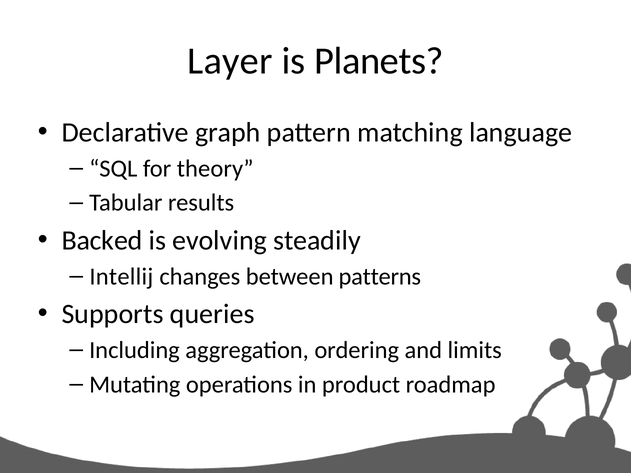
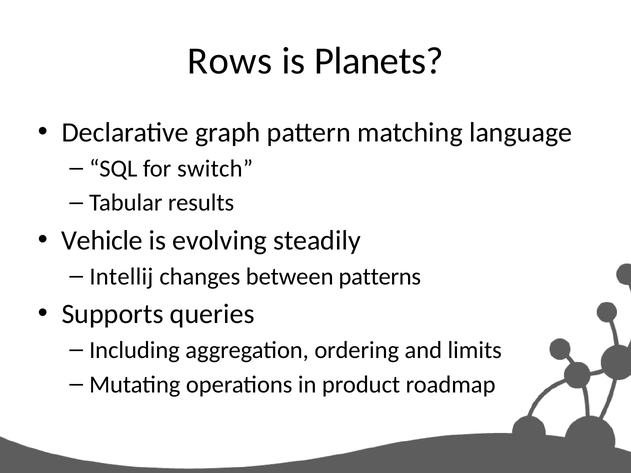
Layer: Layer -> Rows
theory: theory -> switch
Backed: Backed -> Vehicle
